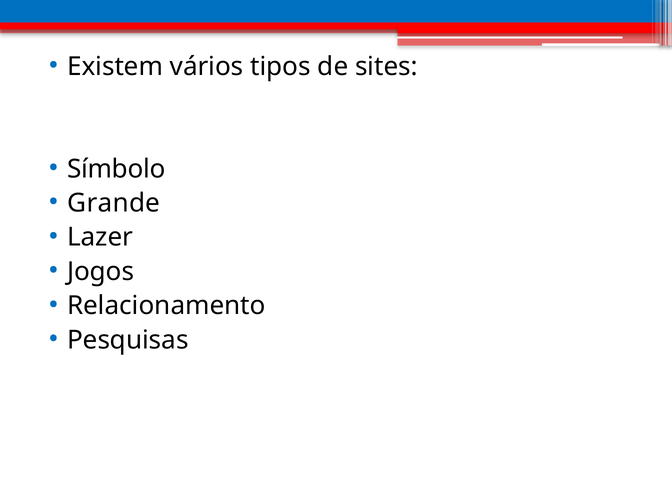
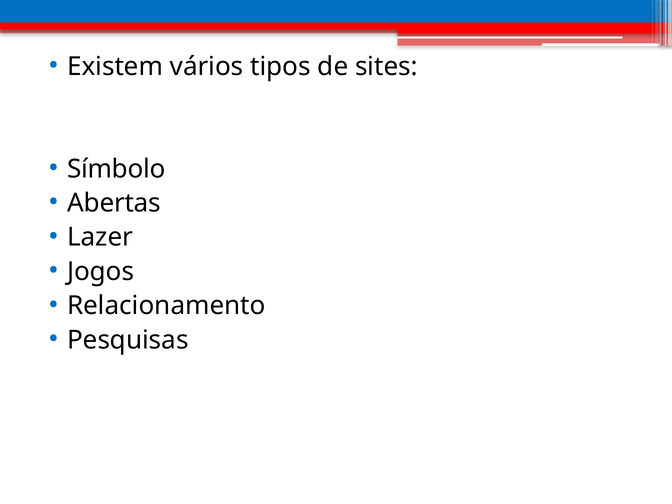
Grande: Grande -> Abertas
